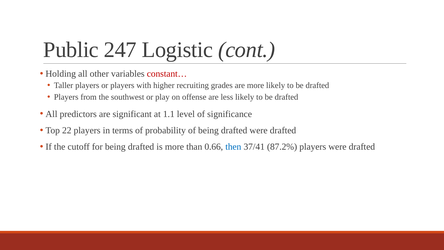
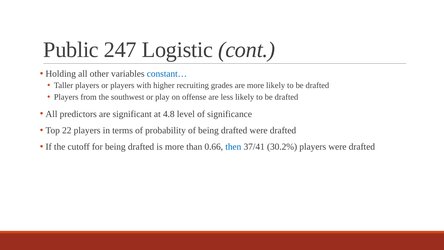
constant… colour: red -> blue
1.1: 1.1 -> 4.8
87.2%: 87.2% -> 30.2%
